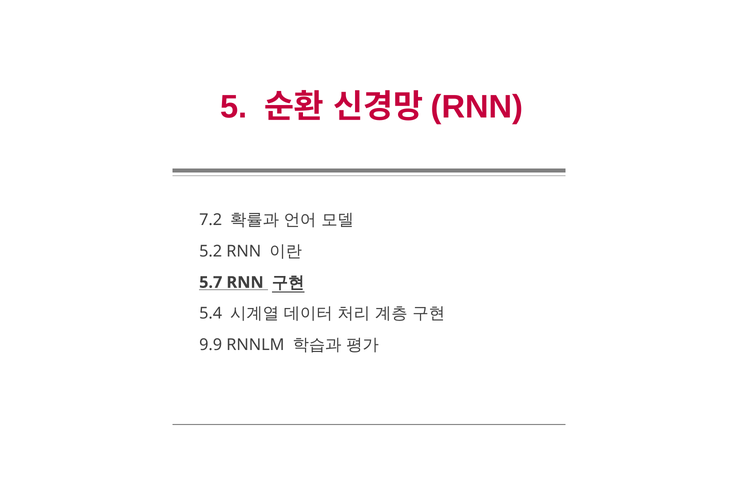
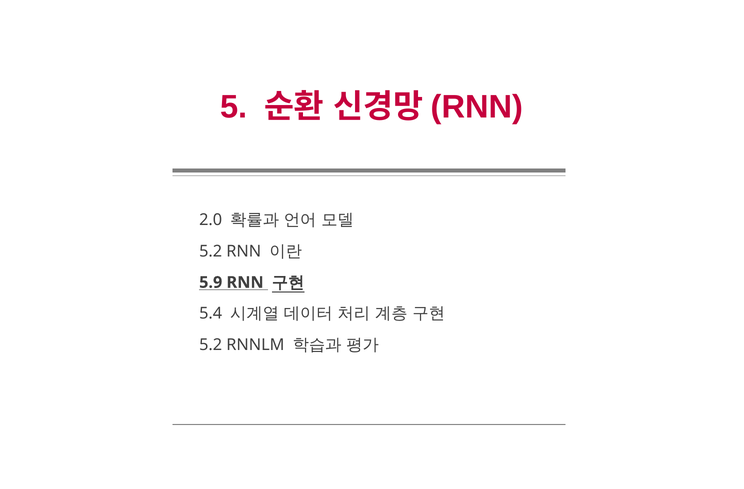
7.2: 7.2 -> 2.0
5.7: 5.7 -> 5.9
9.9 at (211, 344): 9.9 -> 5.2
